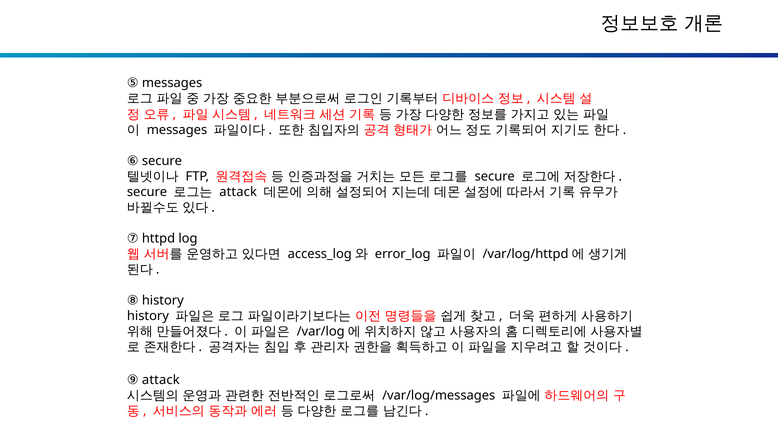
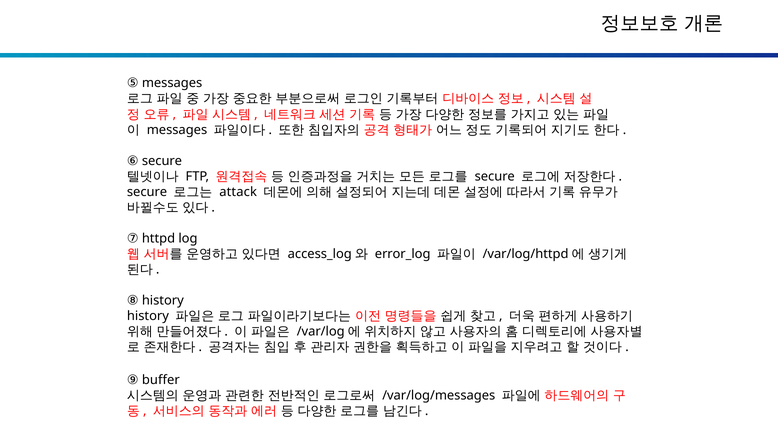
⑨ attack: attack -> buffer
